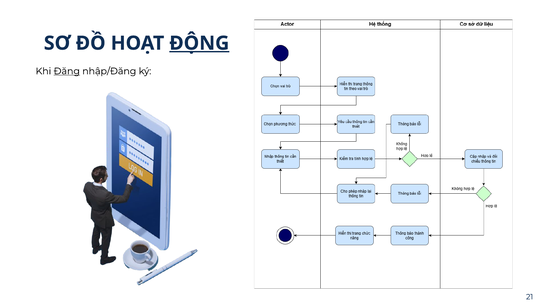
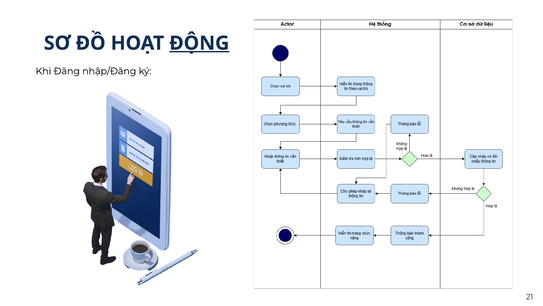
Đăng underline: present -> none
